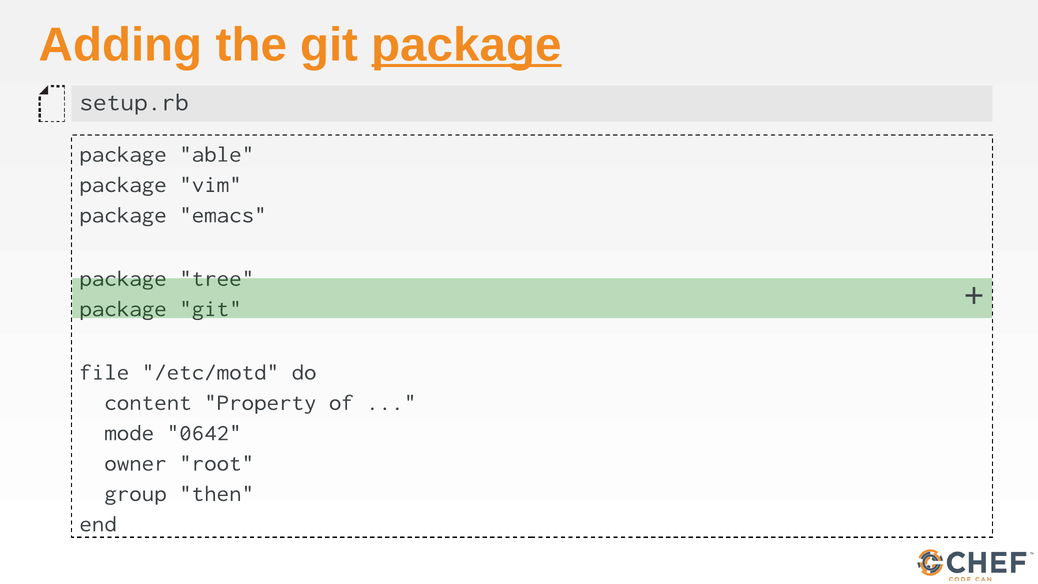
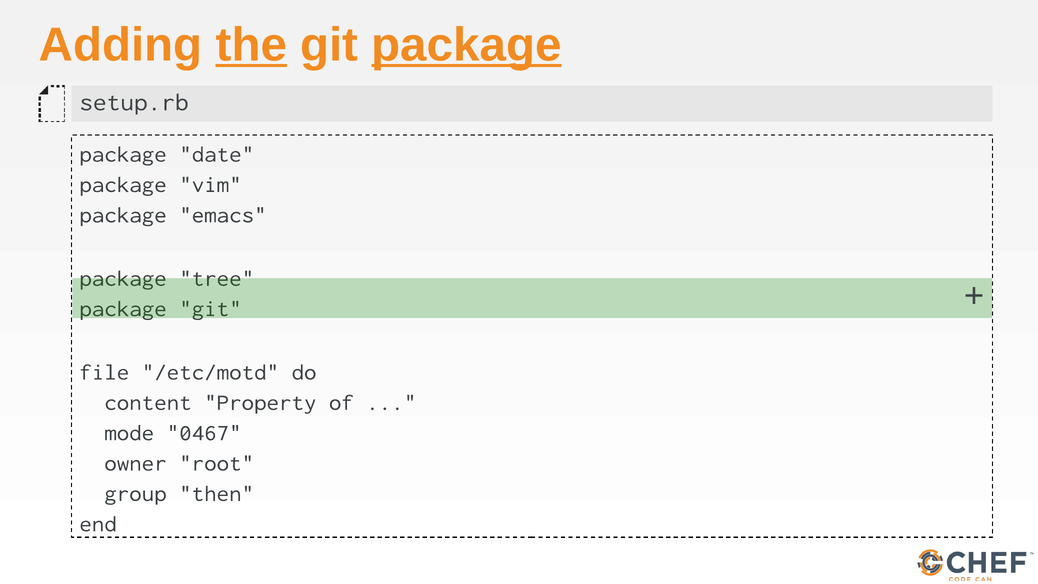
the underline: none -> present
able: able -> date
0642: 0642 -> 0467
